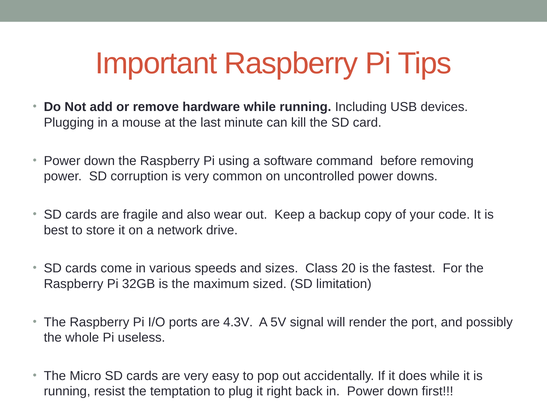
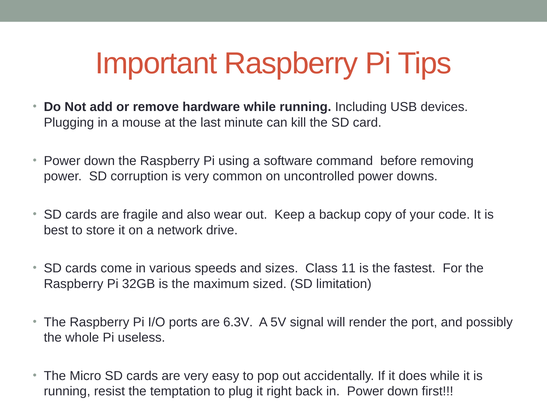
20: 20 -> 11
4.3V: 4.3V -> 6.3V
